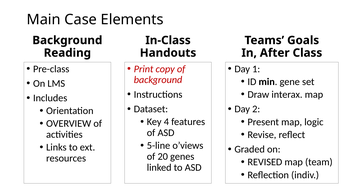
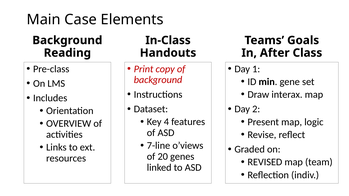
5-line: 5-line -> 7-line
